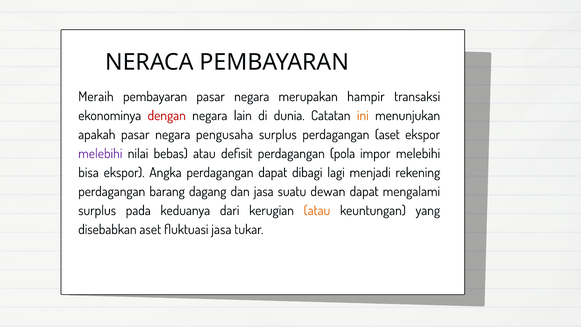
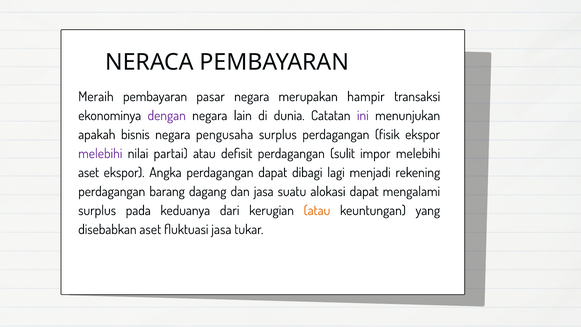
dengan colour: red -> purple
ini colour: orange -> purple
apakah pasar: pasar -> bisnis
perdagangan aset: aset -> fisik
bebas: bebas -> partai
pola: pola -> sulit
bisa at (88, 173): bisa -> aset
dewan: dewan -> alokasi
